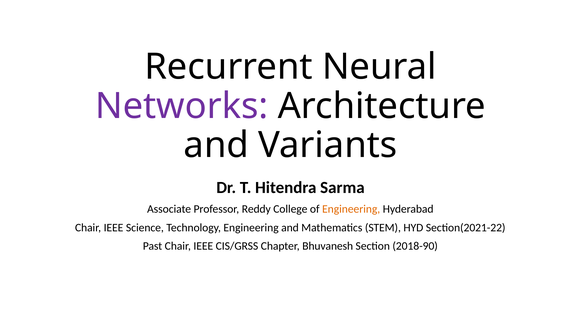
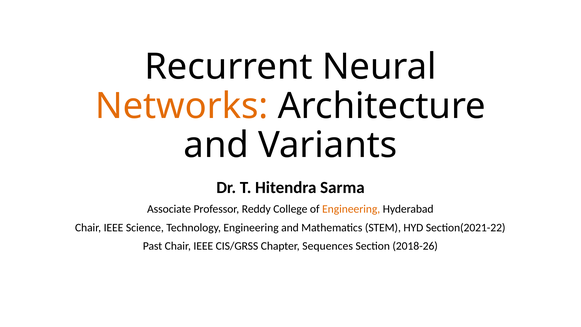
Networks colour: purple -> orange
Bhuvanesh: Bhuvanesh -> Sequences
2018-90: 2018-90 -> 2018-26
